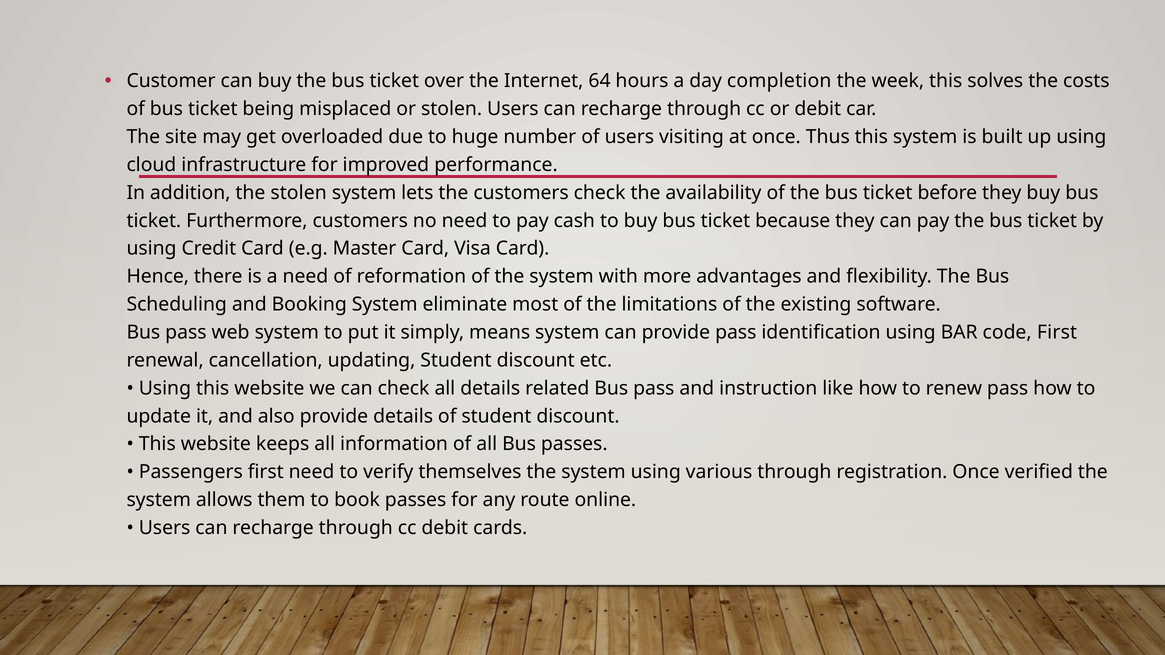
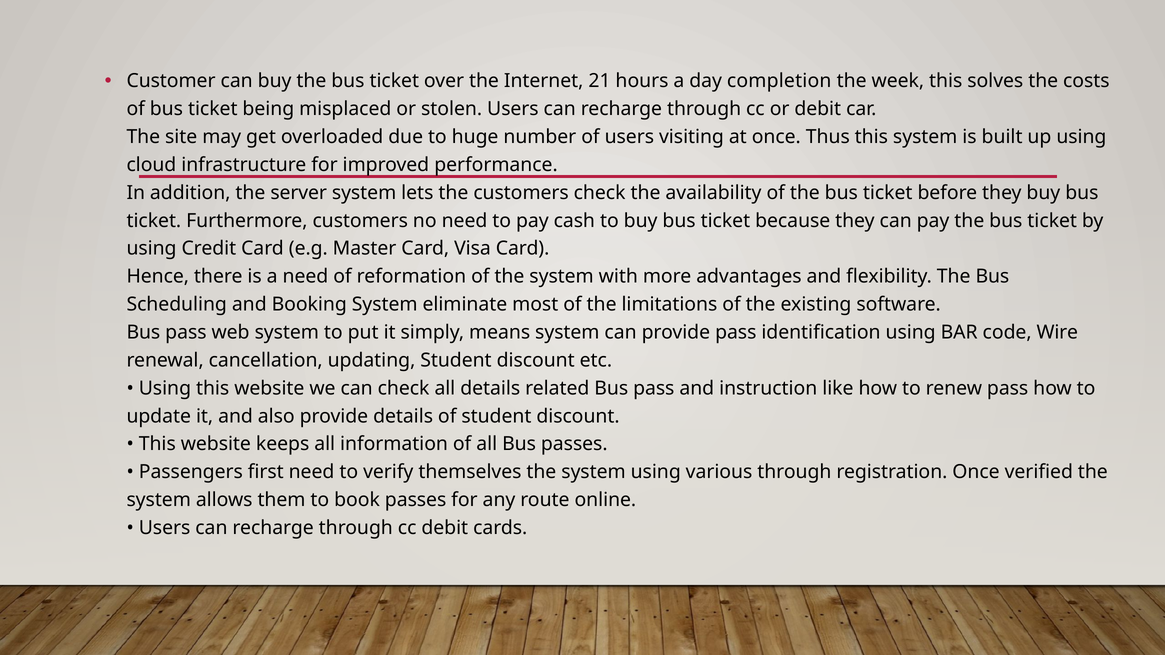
64: 64 -> 21
the stolen: stolen -> server
code First: First -> Wire
